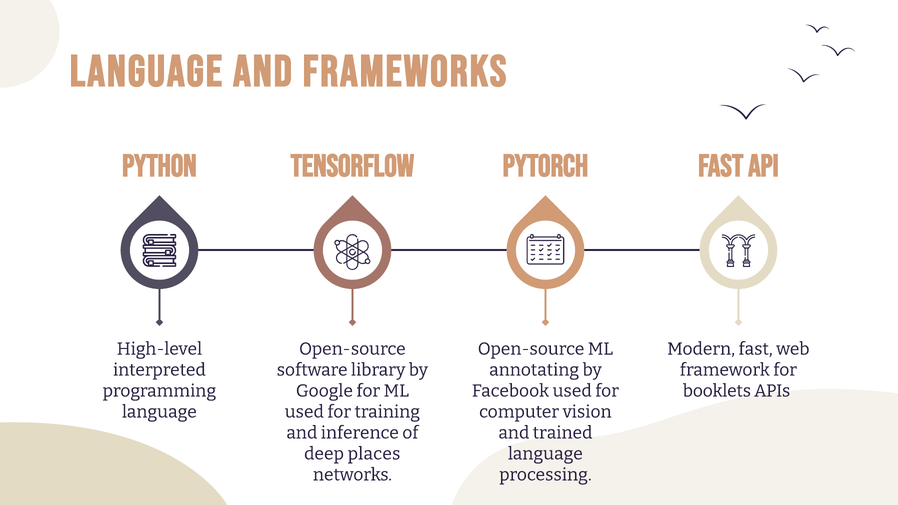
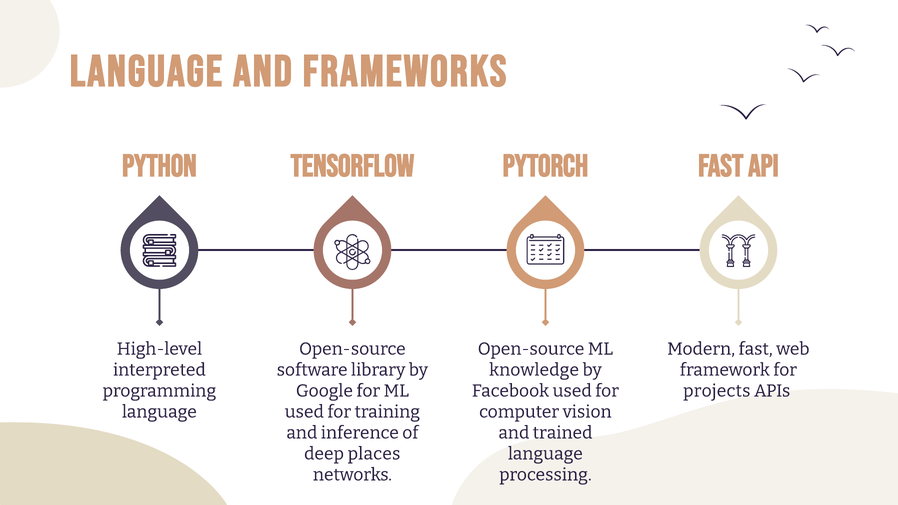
annotating: annotating -> knowledge
booklets: booklets -> projects
